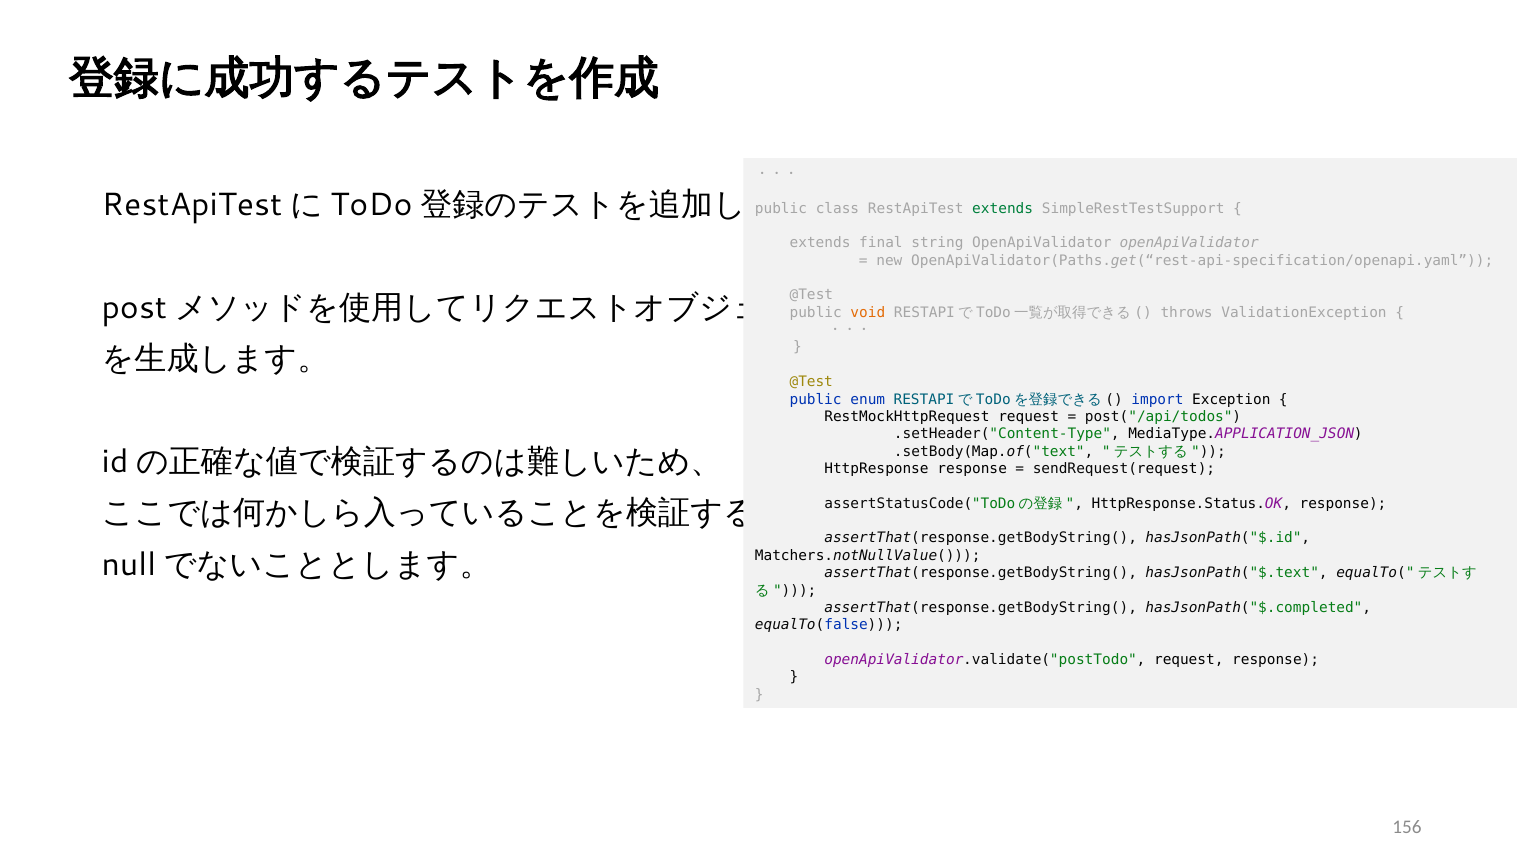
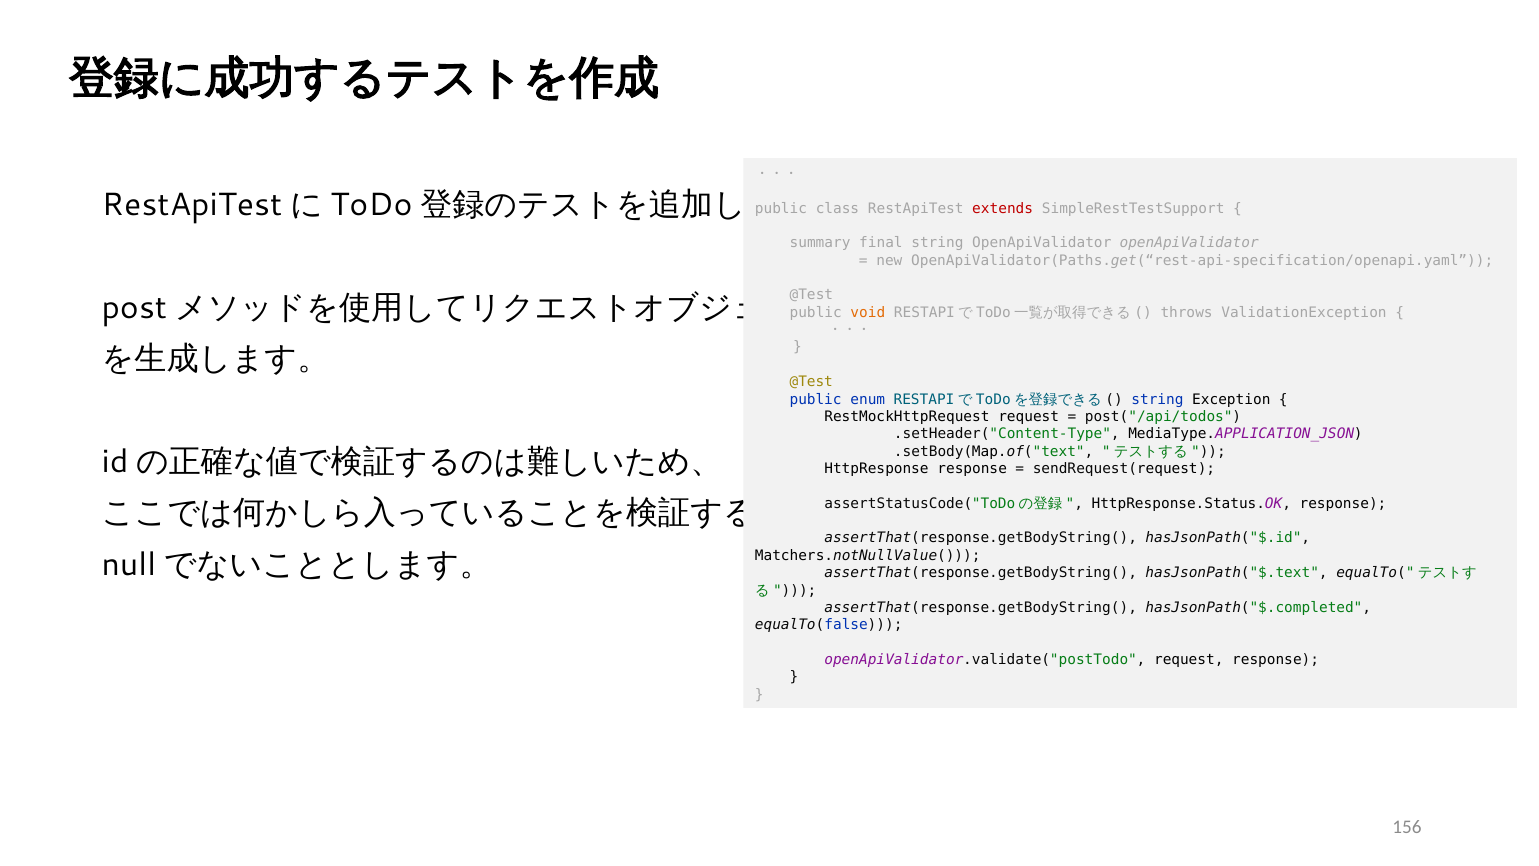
extends at (1003, 208) colour: green -> red
extends at (820, 243): extends -> summary
import at (1157, 399): import -> string
